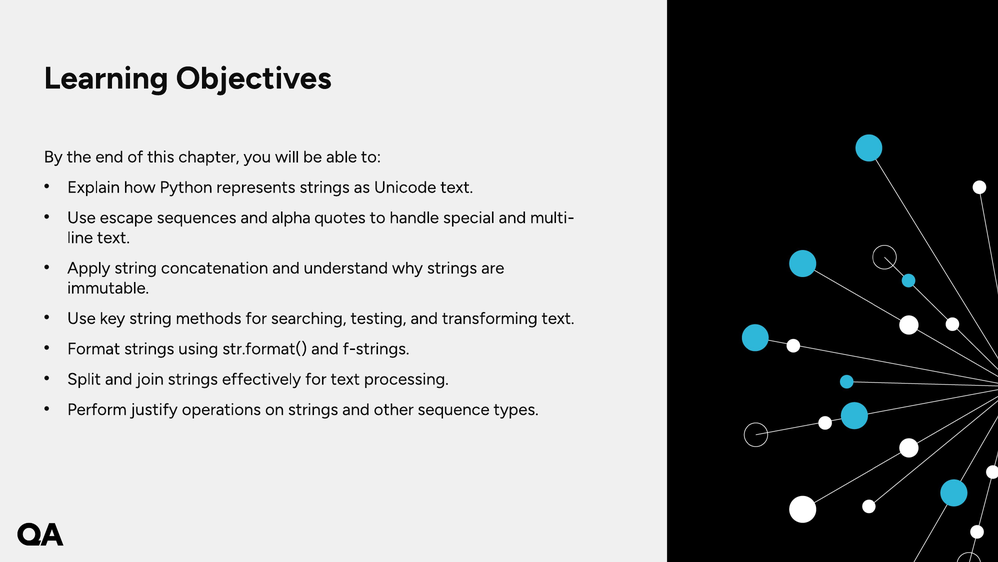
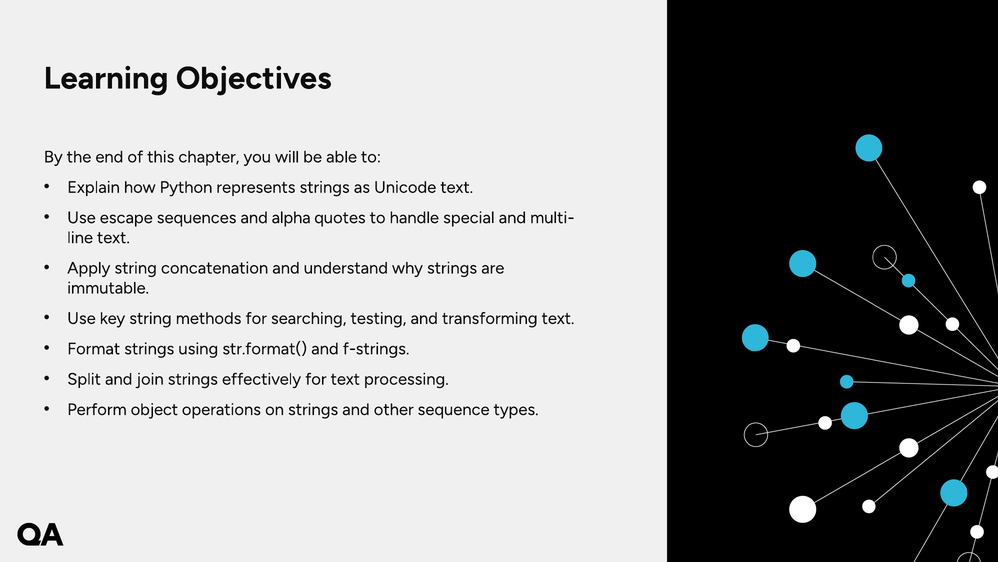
justify: justify -> object
